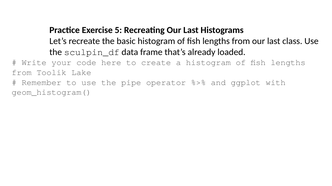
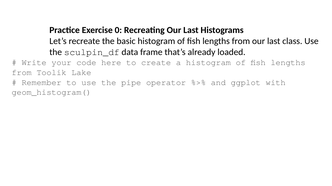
5: 5 -> 0
